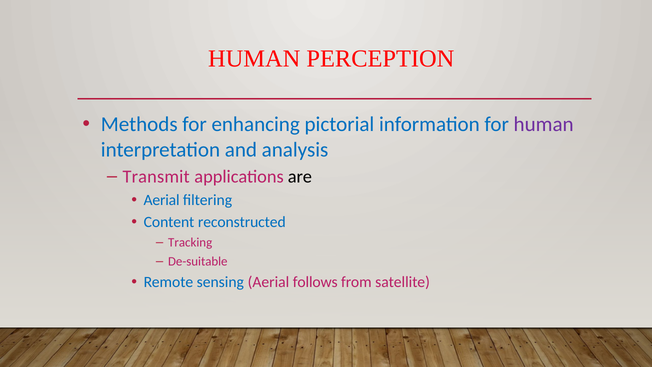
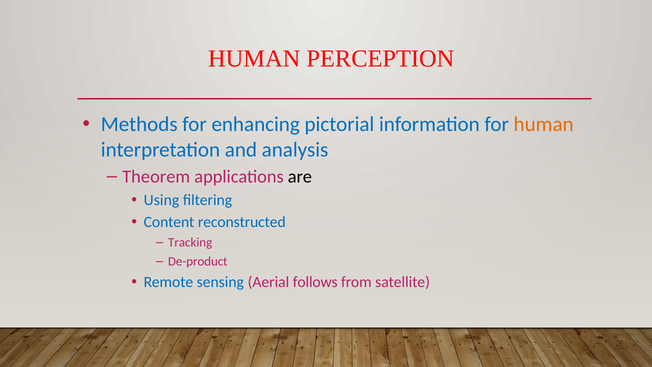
human at (544, 124) colour: purple -> orange
Transmit: Transmit -> Theorem
Aerial at (162, 200): Aerial -> Using
De-suitable: De-suitable -> De-product
